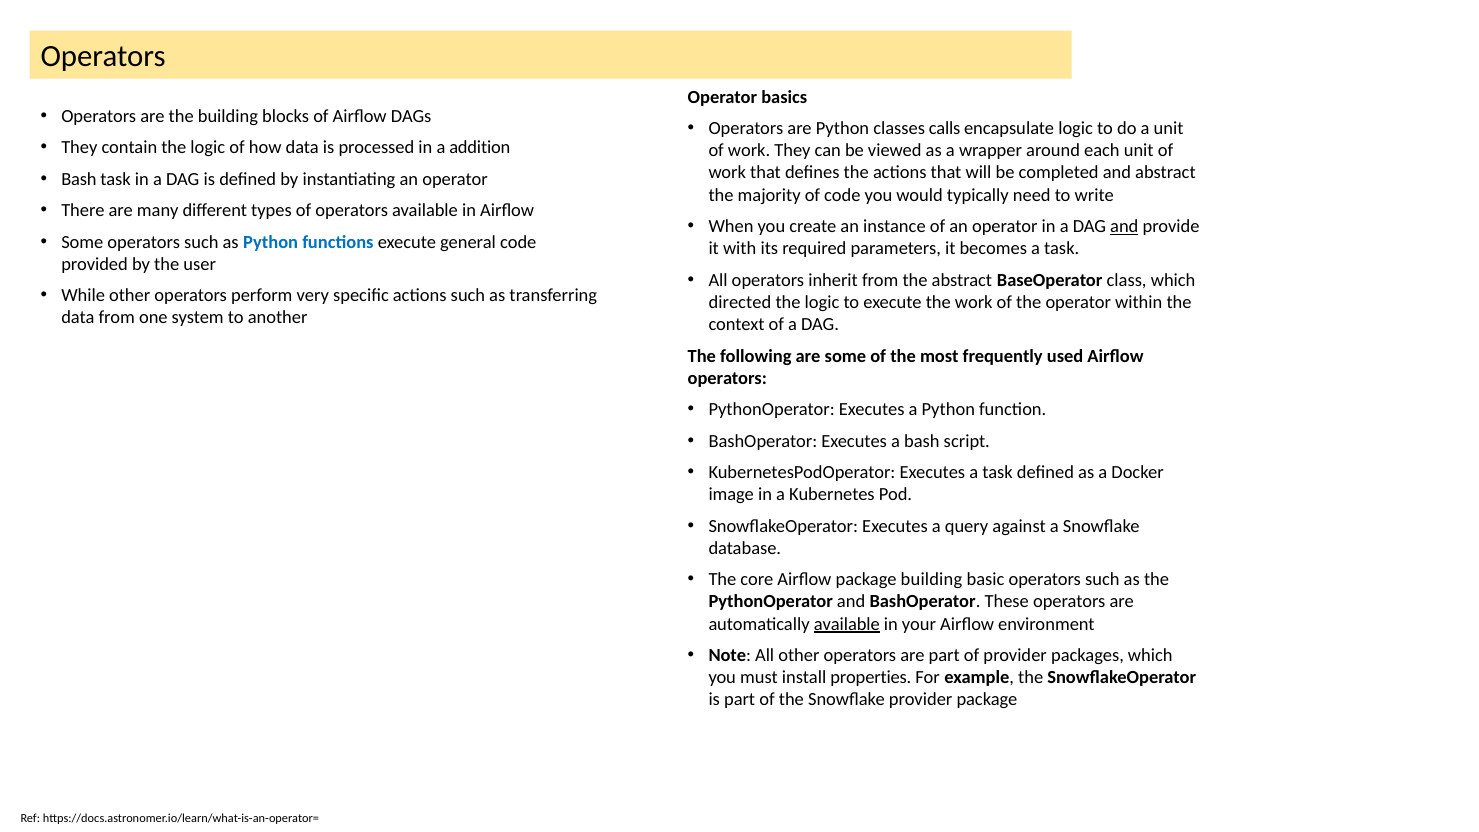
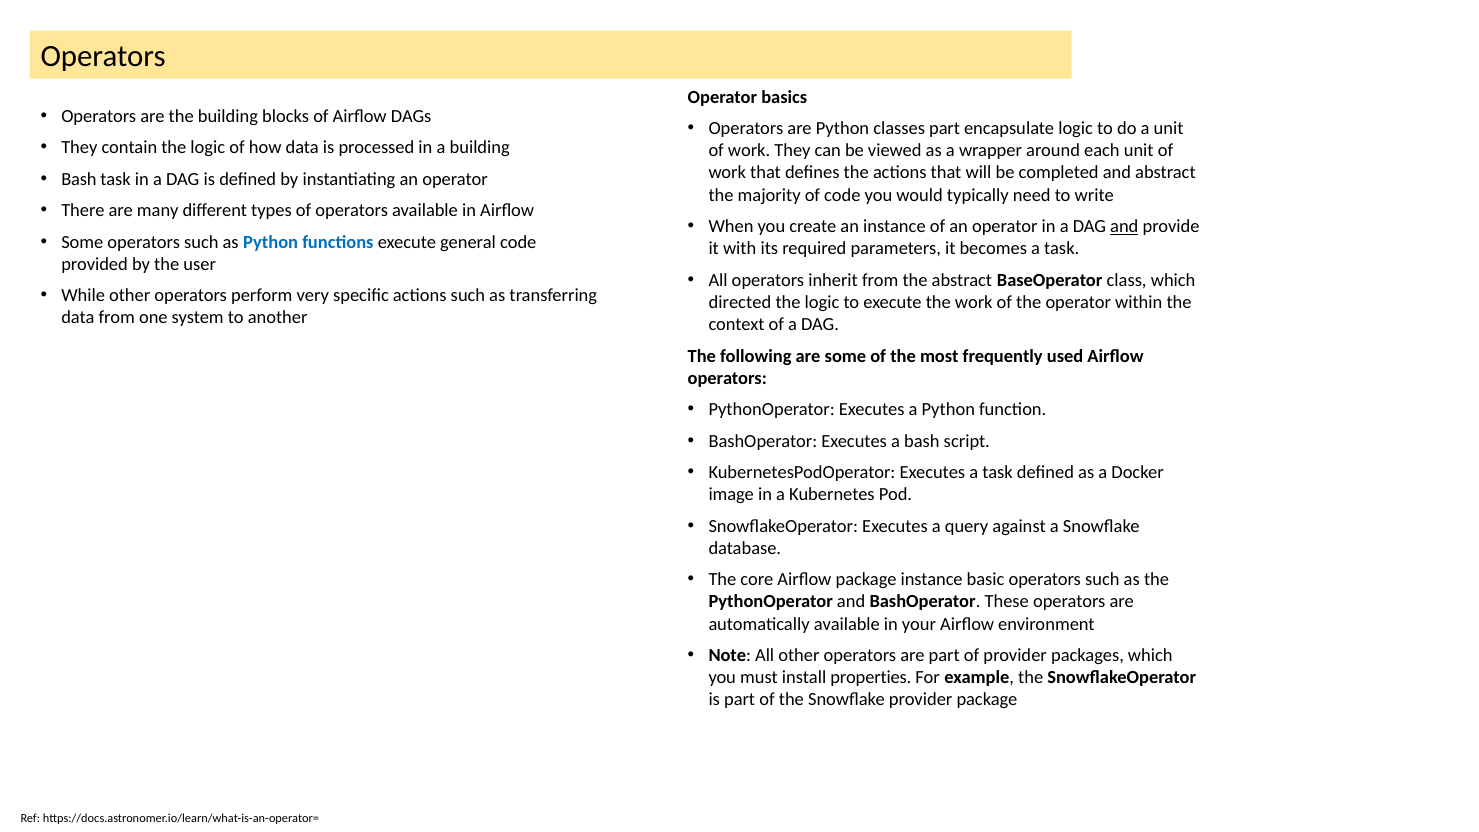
classes calls: calls -> part
a addition: addition -> building
package building: building -> instance
available at (847, 624) underline: present -> none
